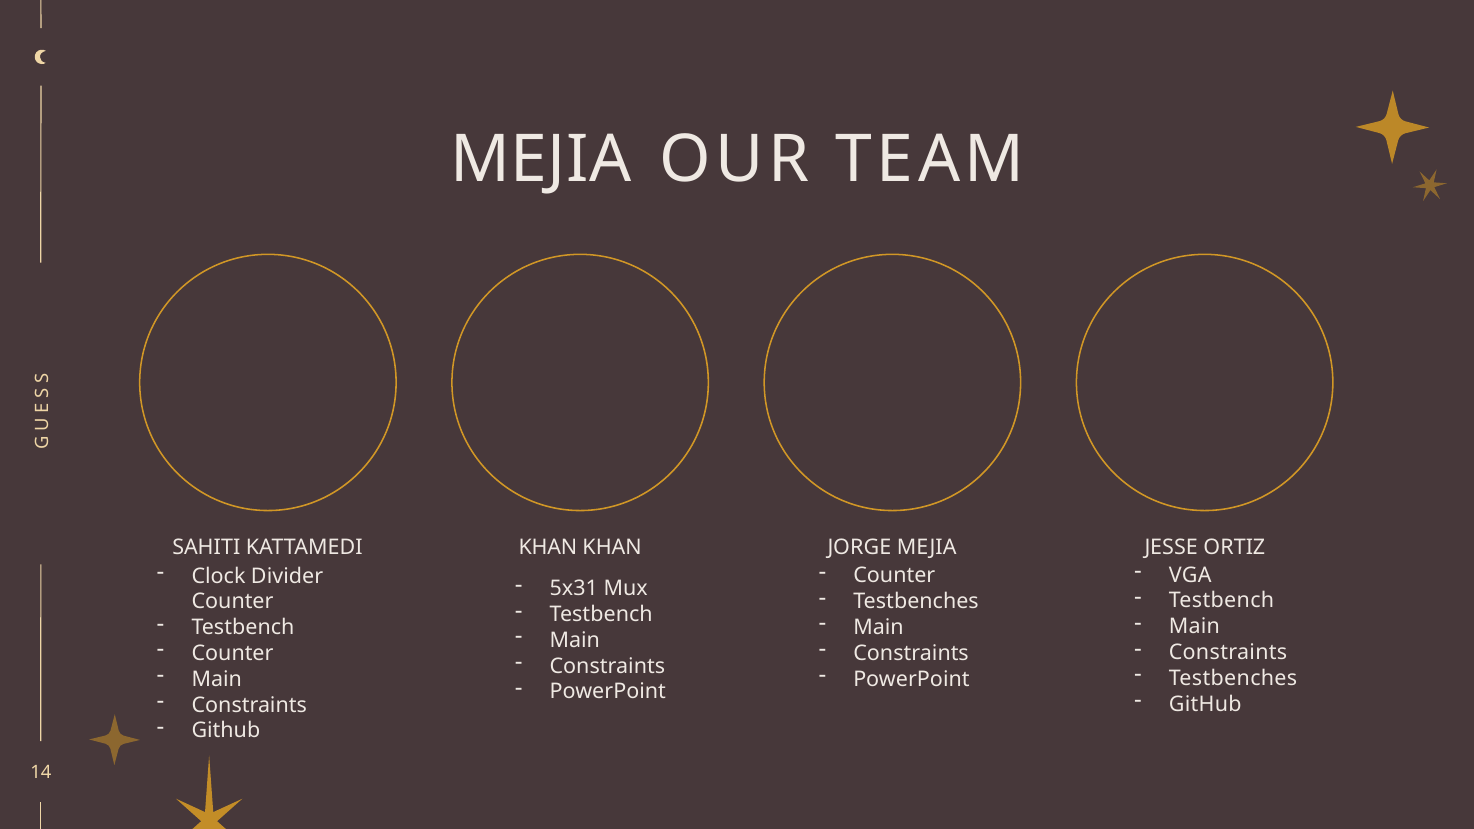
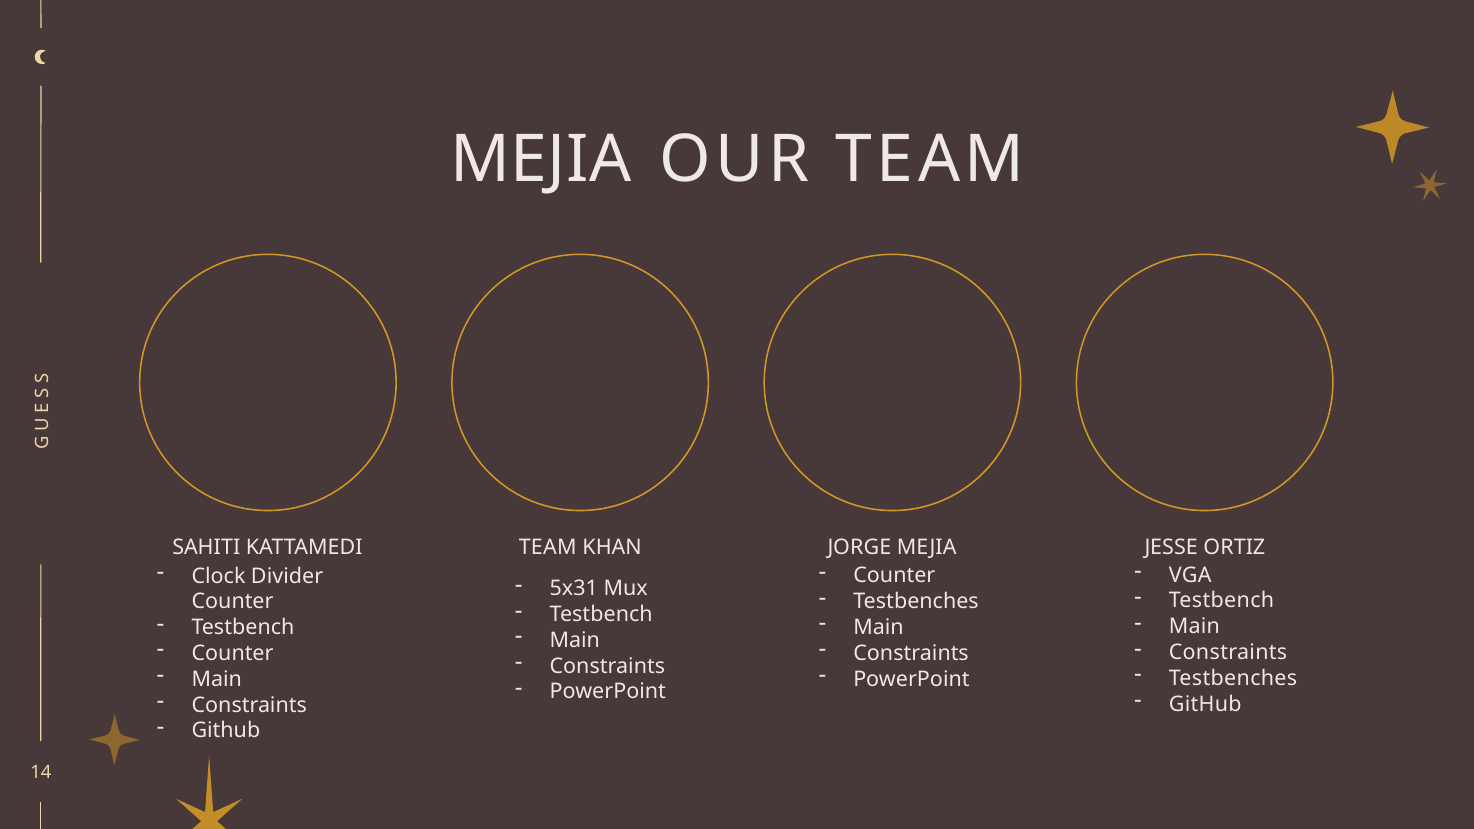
KHAN at (548, 548): KHAN -> TEAM
